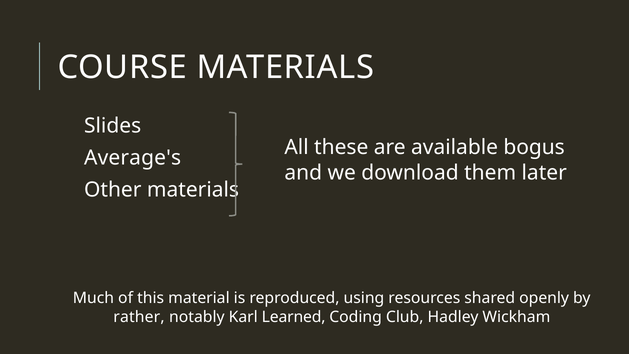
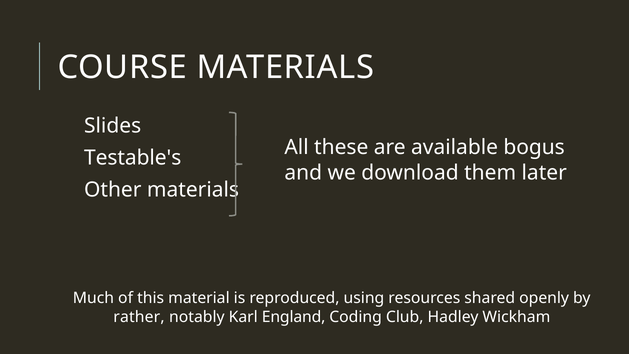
Average's: Average's -> Testable's
Learned: Learned -> England
